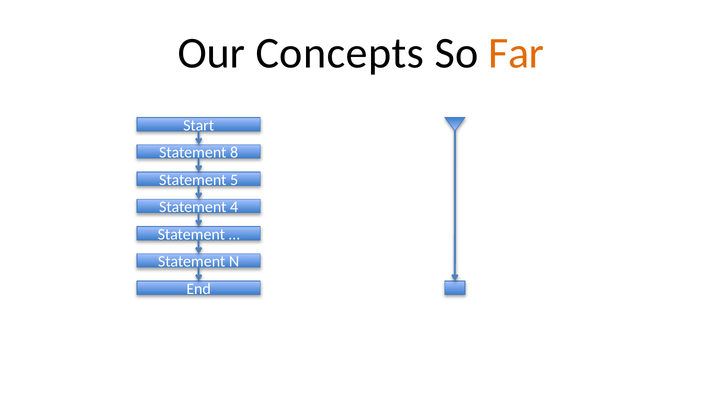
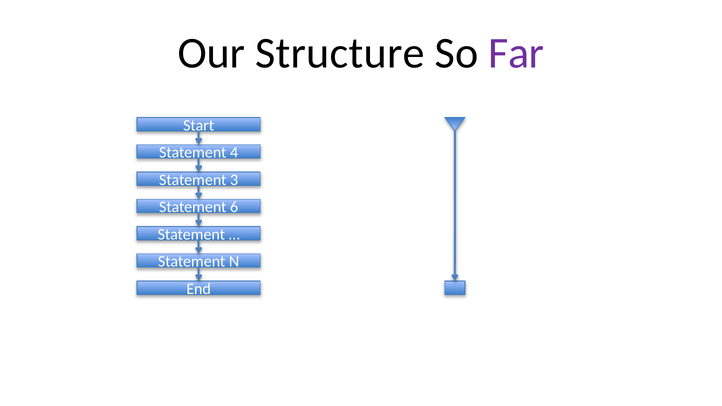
Concepts: Concepts -> Structure
Far colour: orange -> purple
8: 8 -> 4
5: 5 -> 3
4: 4 -> 6
